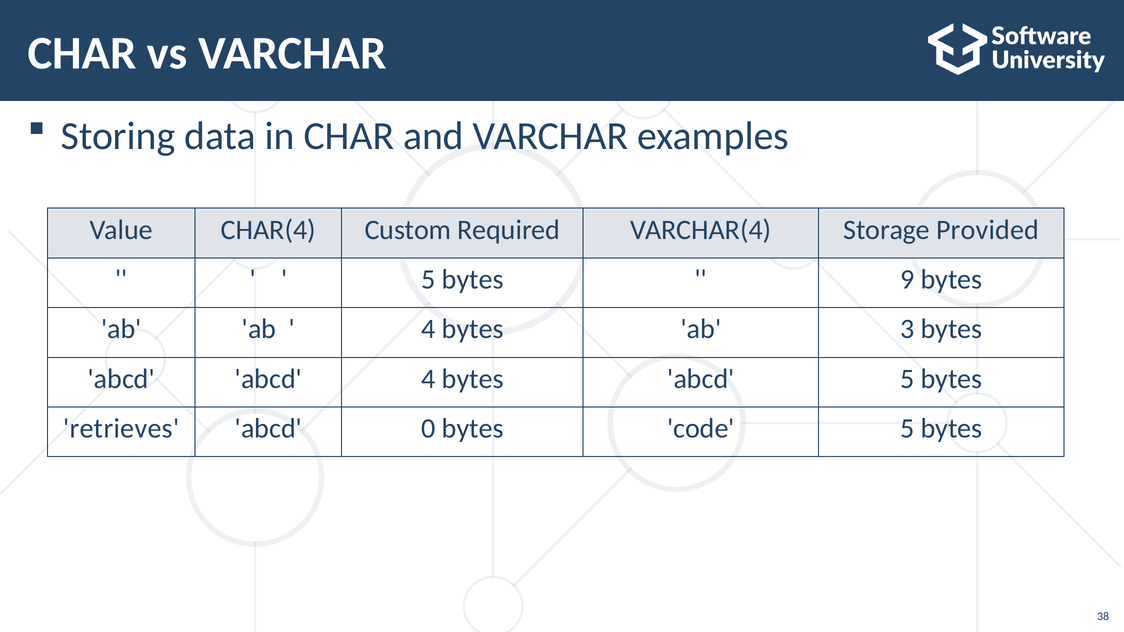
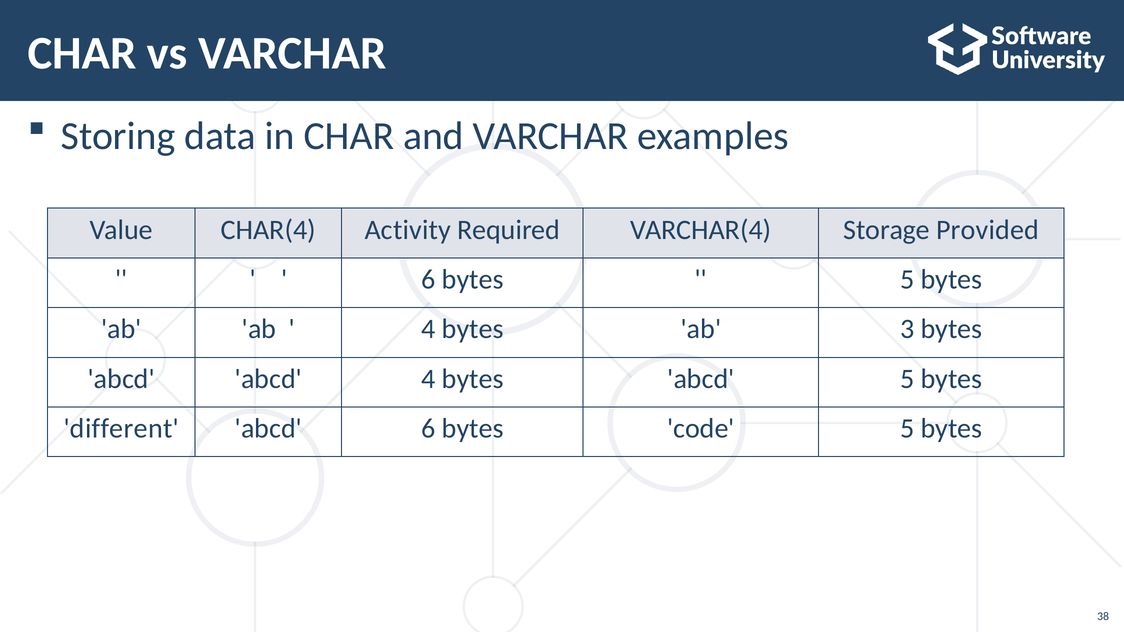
Custom: Custom -> Activity
5 at (429, 280): 5 -> 6
9 at (907, 280): 9 -> 5
retrieves: retrieves -> different
abcd 0: 0 -> 6
